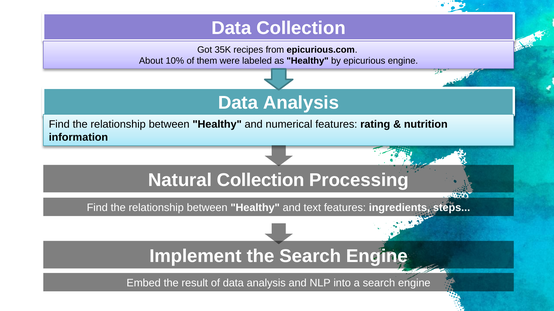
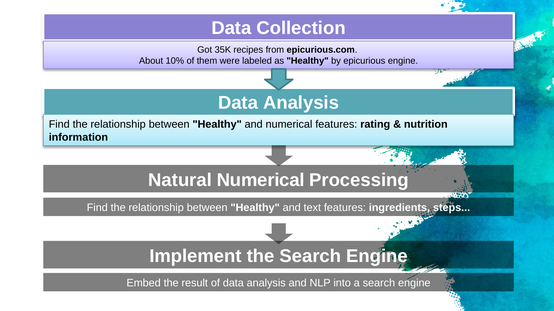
Natural Collection: Collection -> Numerical
